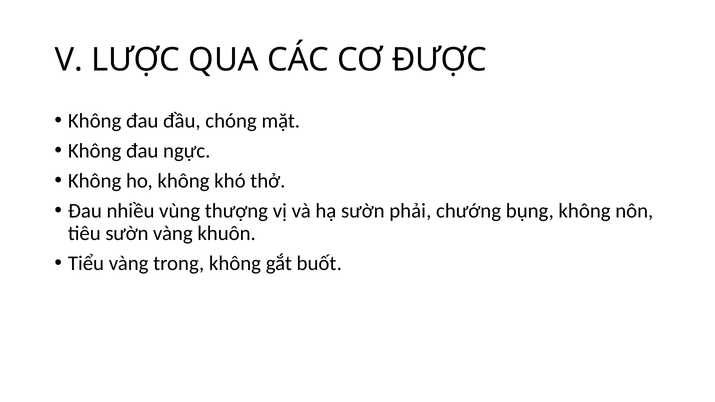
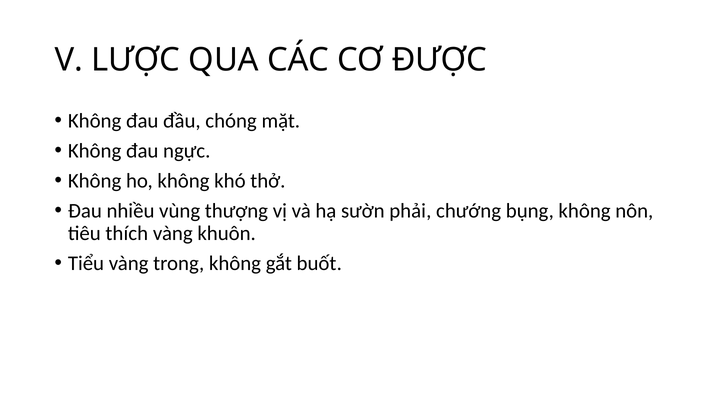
tiêu sườn: sườn -> thích
